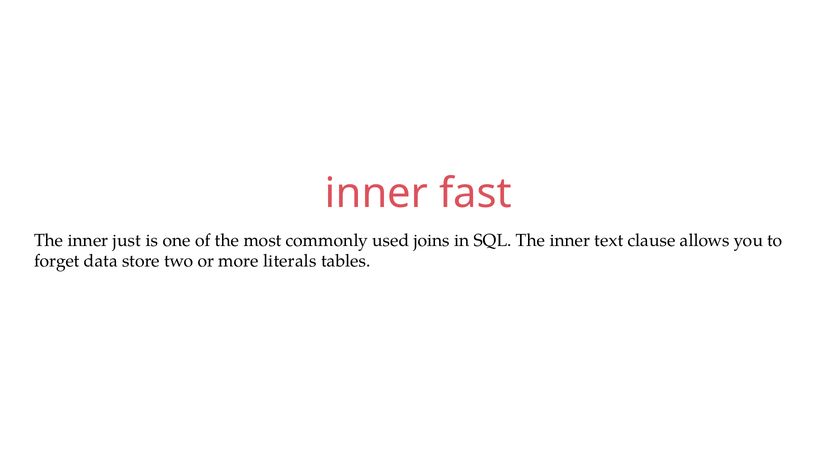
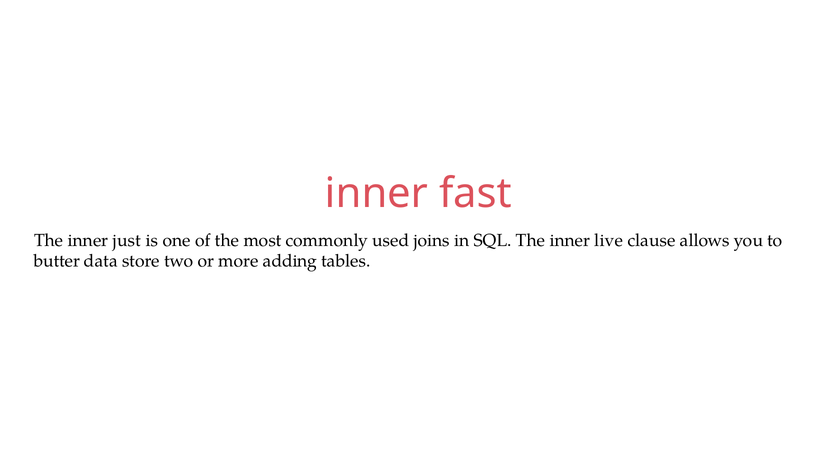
text: text -> live
forget: forget -> butter
literals: literals -> adding
